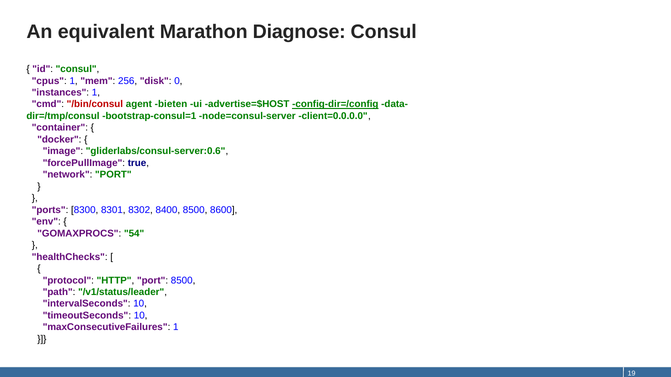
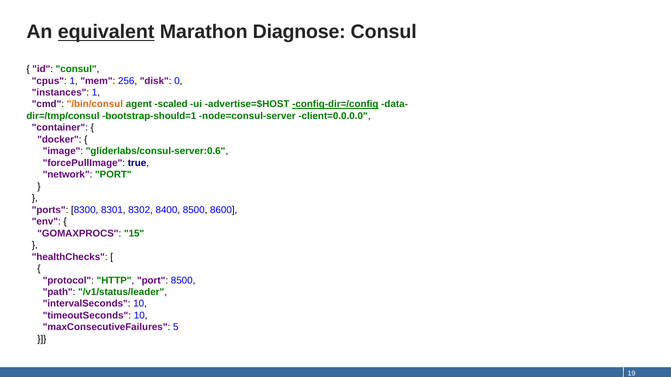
equivalent underline: none -> present
/bin/consul colour: red -> orange
bieten: bieten -> scaled
bootstrap-consul=1: bootstrap-consul=1 -> bootstrap-should=1
54: 54 -> 15
maxConsecutiveFailures 1: 1 -> 5
